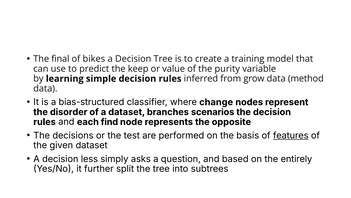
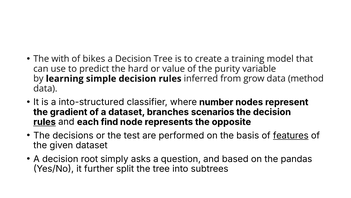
final: final -> with
keep: keep -> hard
bias-structured: bias-structured -> into-structured
change: change -> number
disorder: disorder -> gradient
rules at (45, 122) underline: none -> present
less: less -> root
entirely: entirely -> pandas
